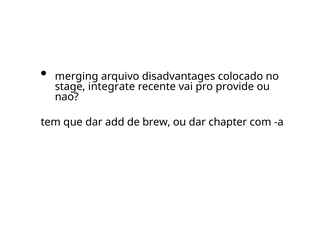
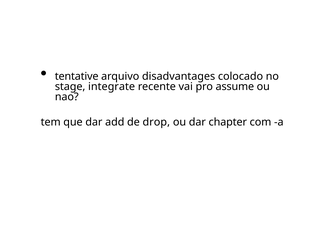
merging: merging -> tentative
provide: provide -> assume
brew: brew -> drop
